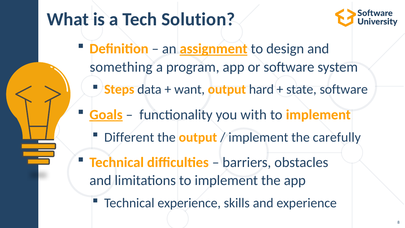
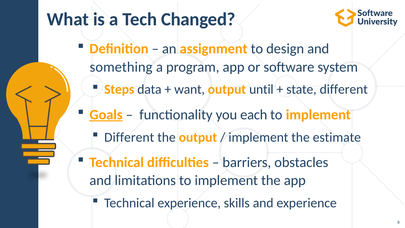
Solution: Solution -> Changed
assignment underline: present -> none
hard: hard -> until
state software: software -> different
with: with -> each
carefully: carefully -> estimate
